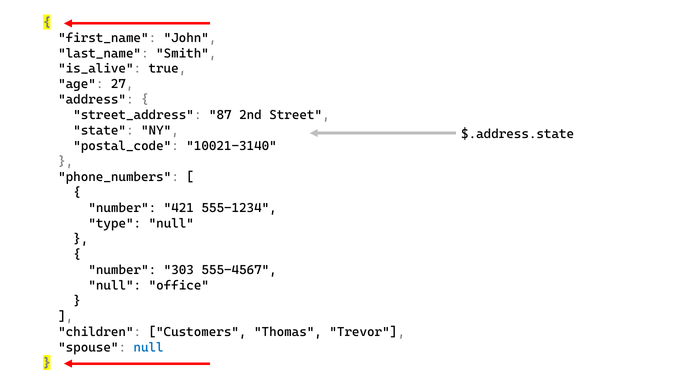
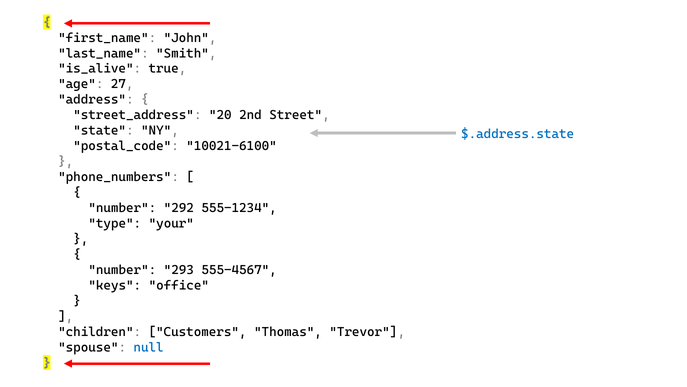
87: 87 -> 20
$.address.state colour: black -> blue
10021-3140: 10021-3140 -> 10021-6100
421: 421 -> 292
type null: null -> your
303: 303 -> 293
null at (115, 285): null -> keys
